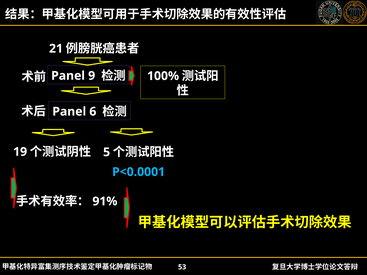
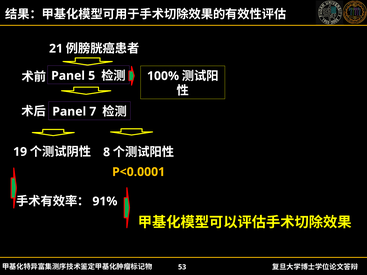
9: 9 -> 5
6: 6 -> 7
5: 5 -> 8
P<0.0001 colour: light blue -> yellow
